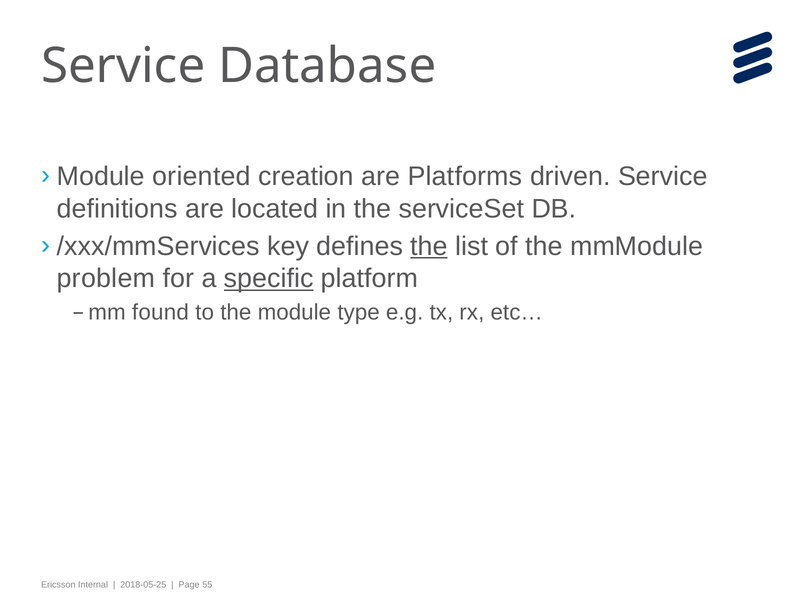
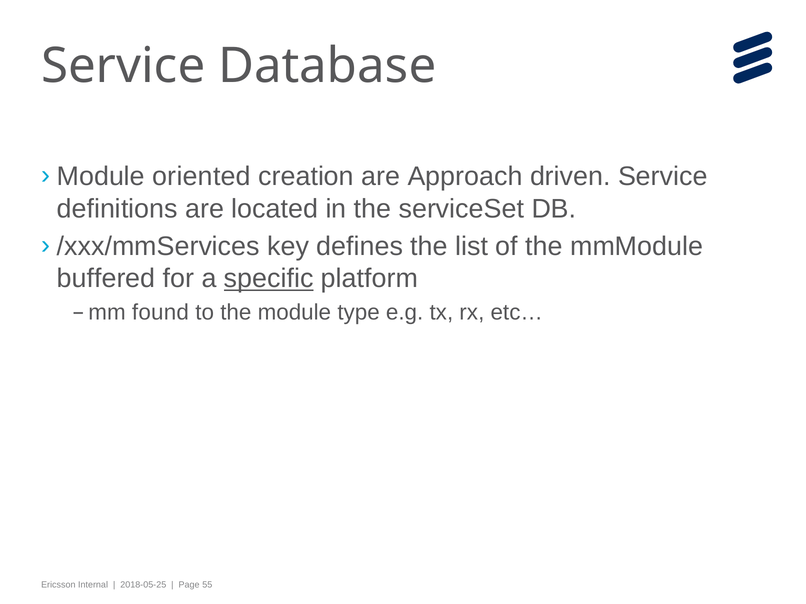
Platforms: Platforms -> Approach
the at (429, 247) underline: present -> none
problem: problem -> buffered
